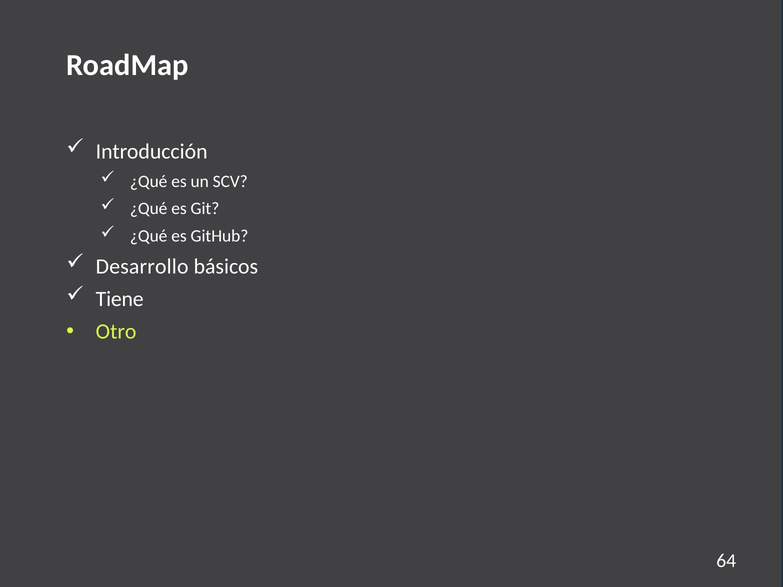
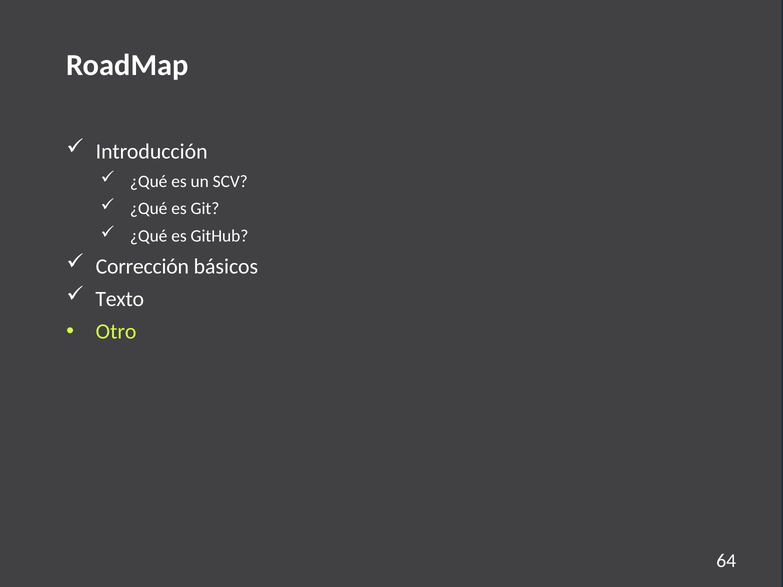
Desarrollo: Desarrollo -> Corrección
Tiene: Tiene -> Texto
